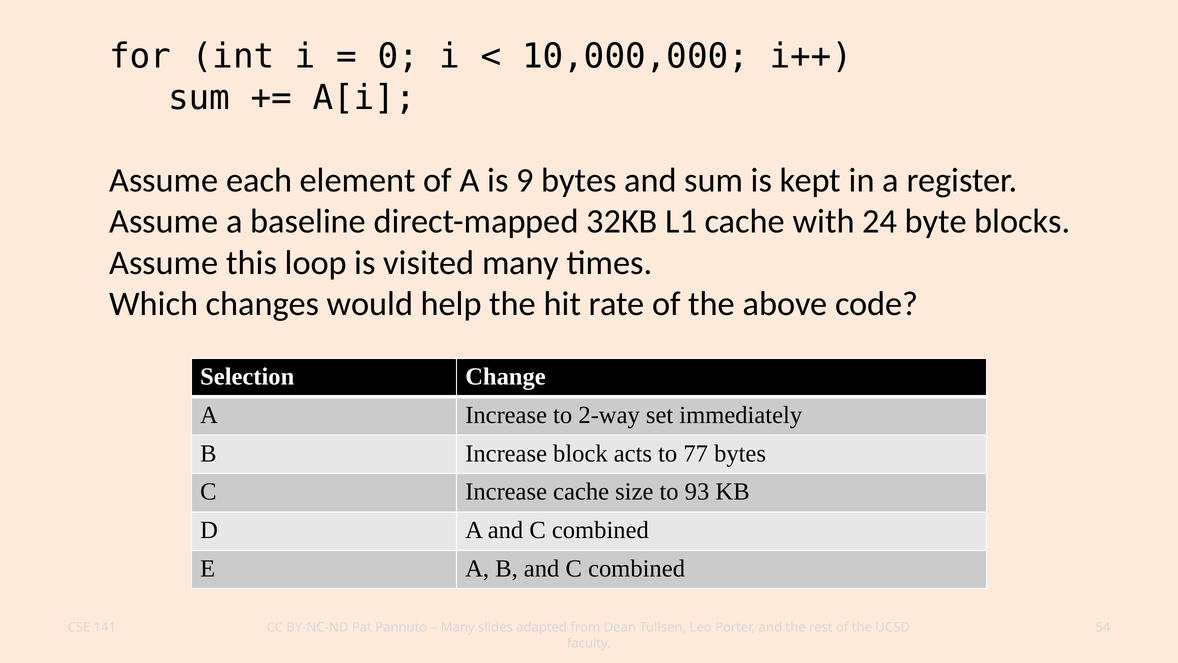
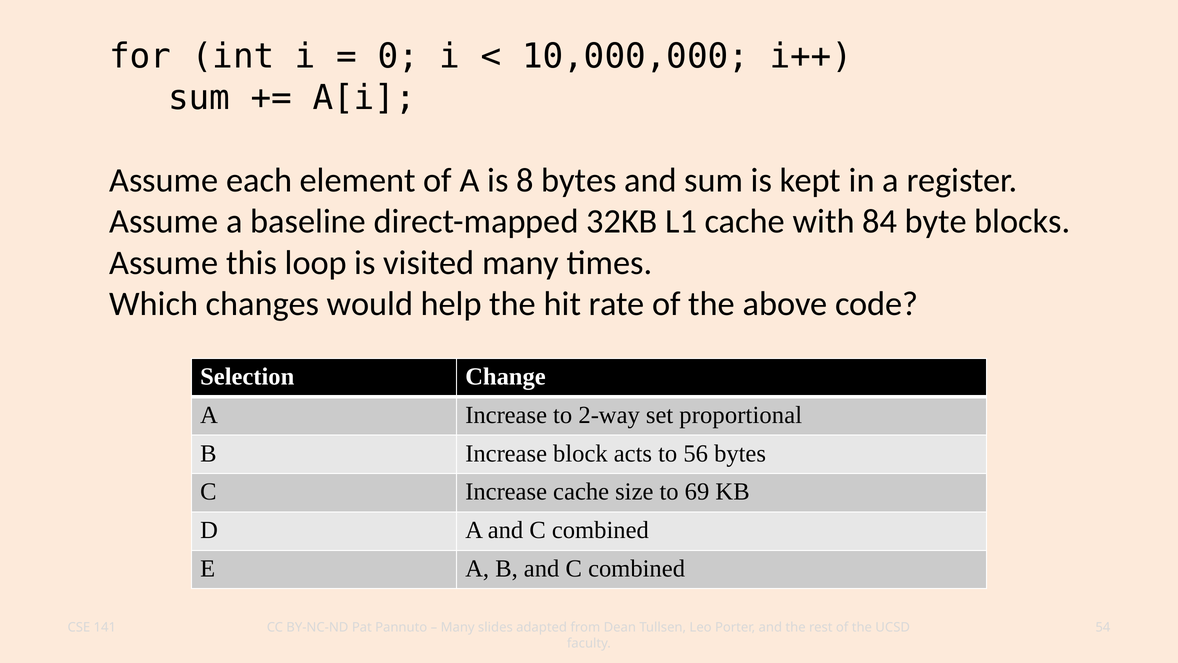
9: 9 -> 8
24: 24 -> 84
immediately: immediately -> proportional
77: 77 -> 56
93: 93 -> 69
